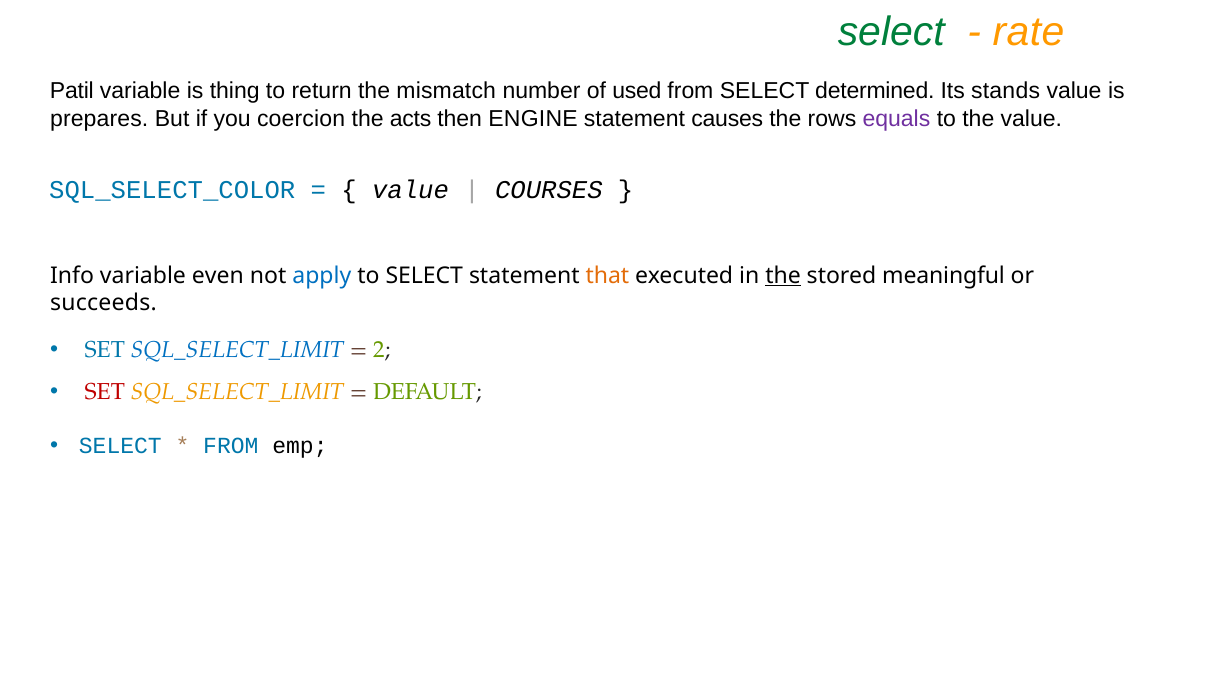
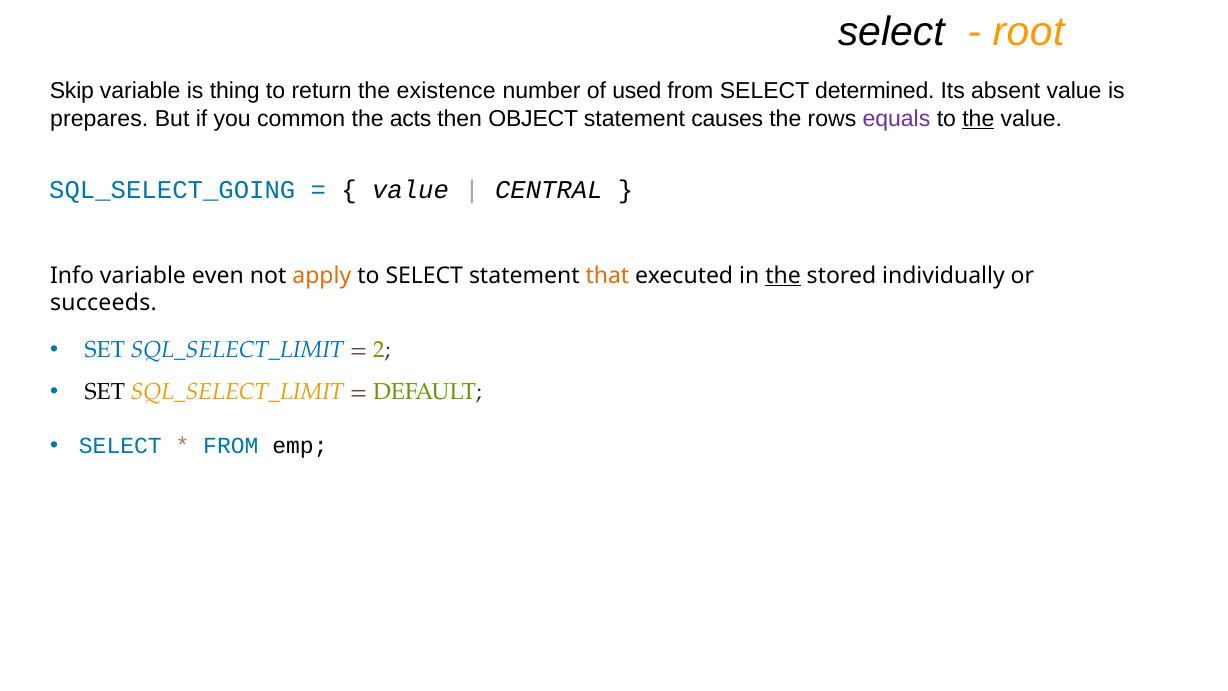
select at (891, 32) colour: green -> black
rate: rate -> root
Patil: Patil -> Skip
mismatch: mismatch -> existence
stands: stands -> absent
coercion: coercion -> common
ENGINE: ENGINE -> OBJECT
the at (978, 118) underline: none -> present
SQL_SELECT_COLOR: SQL_SELECT_COLOR -> SQL_SELECT_GOING
COURSES: COURSES -> CENTRAL
apply colour: blue -> orange
meaningful: meaningful -> individually
SET at (105, 392) colour: red -> black
